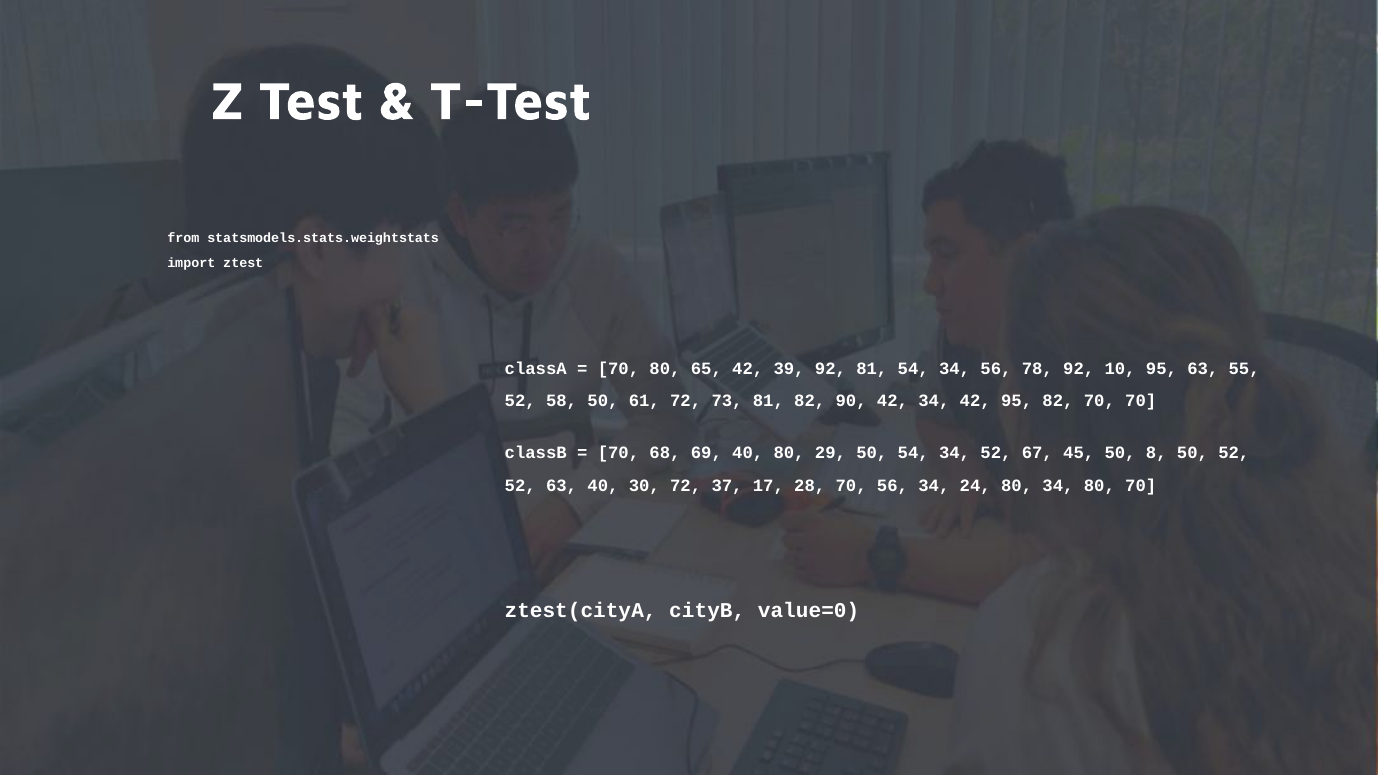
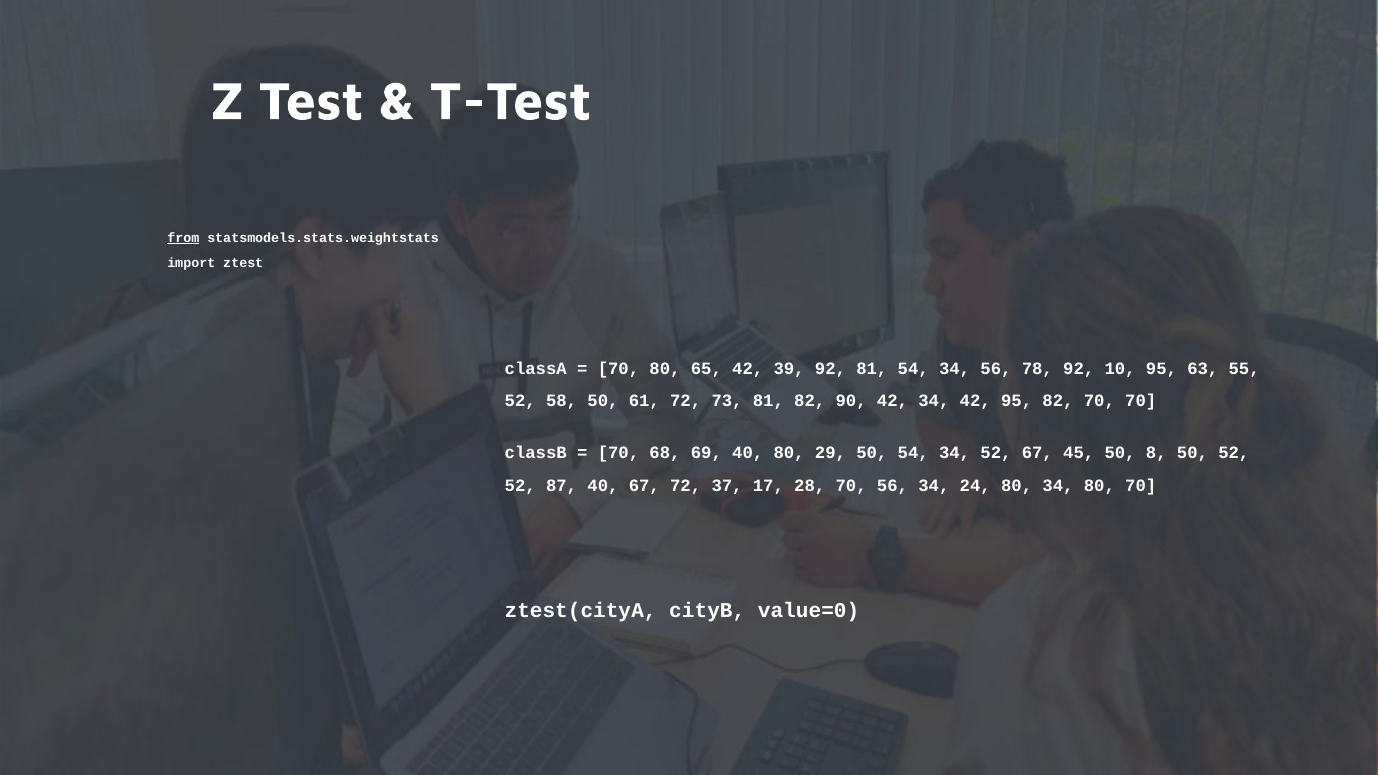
from underline: none -> present
52 63: 63 -> 87
40 30: 30 -> 67
